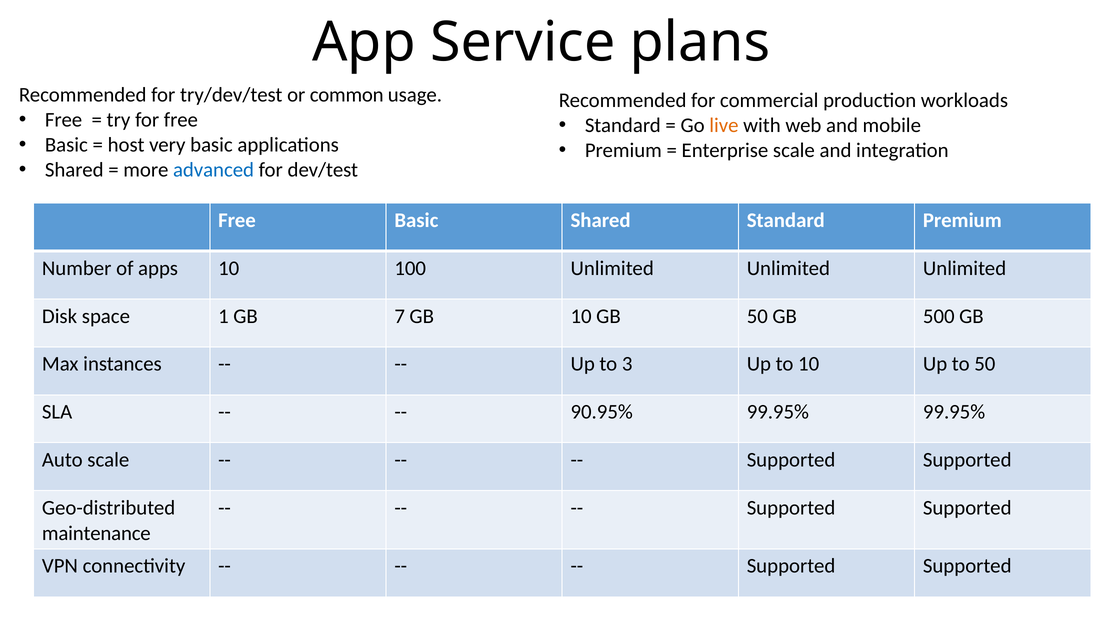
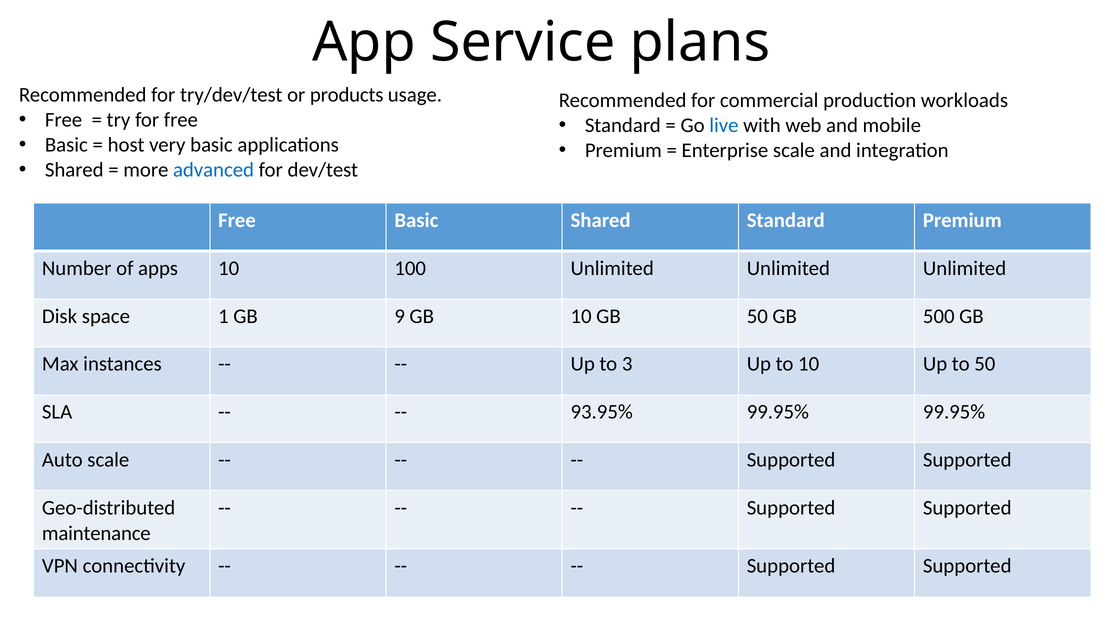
common: common -> products
live colour: orange -> blue
7: 7 -> 9
90.95%: 90.95% -> 93.95%
